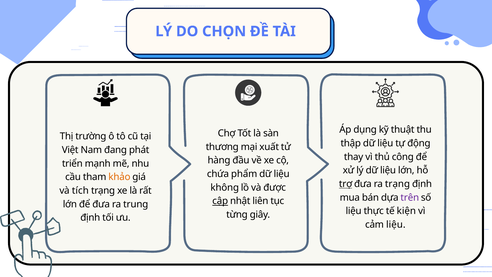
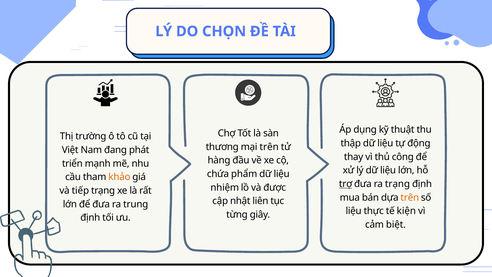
mại xuất: xuất -> trên
không: không -> nhiệm
tích: tích -> tiếp
trên at (410, 197) colour: purple -> orange
cập underline: present -> none
cảm liệu: liệu -> biệt
